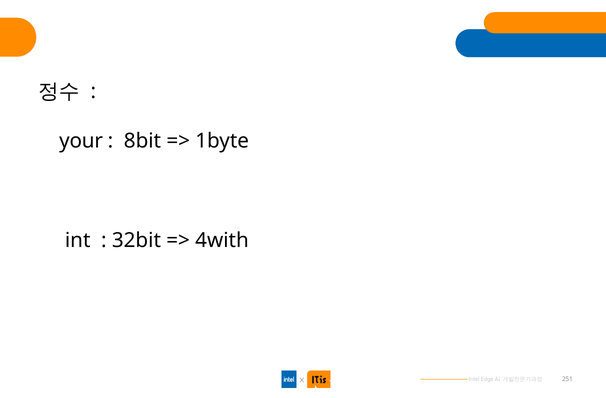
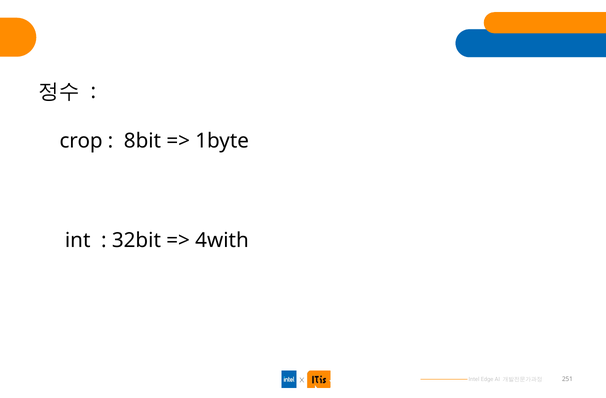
your: your -> crop
